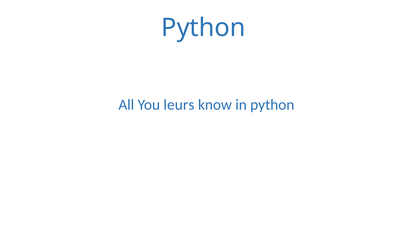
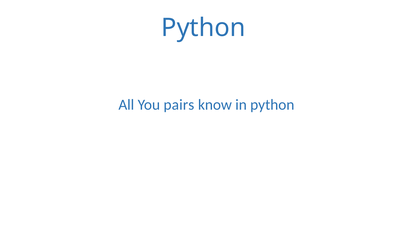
leurs: leurs -> pairs
